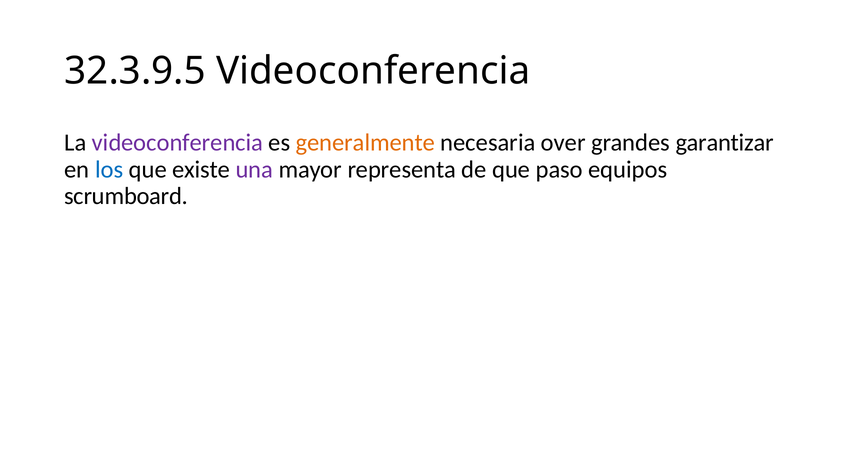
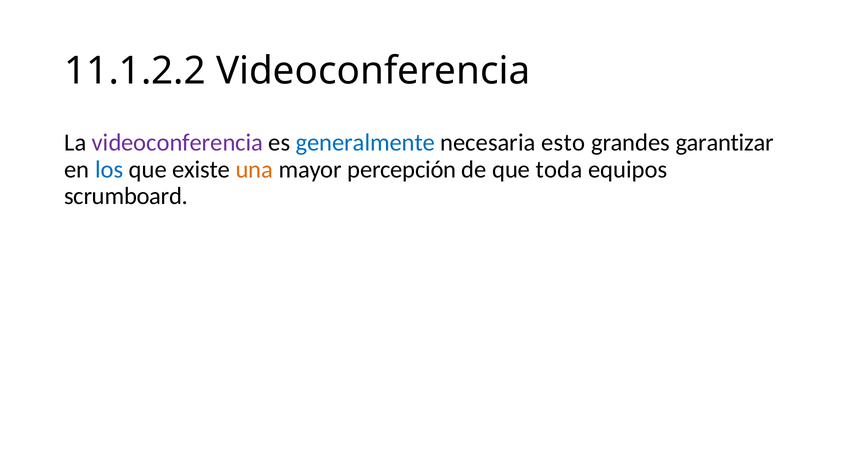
32.3.9.5: 32.3.9.5 -> 11.1.2.2
generalmente colour: orange -> blue
over: over -> esto
una colour: purple -> orange
representa: representa -> percepción
paso: paso -> toda
